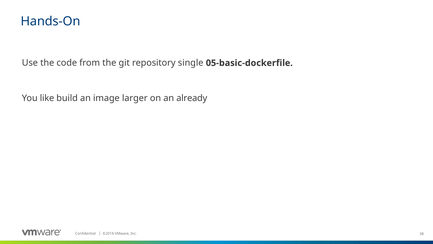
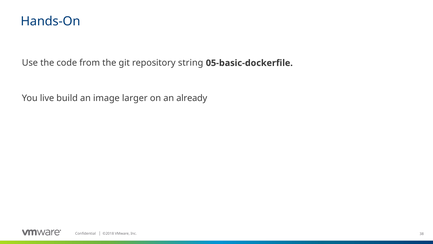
single: single -> string
like: like -> live
